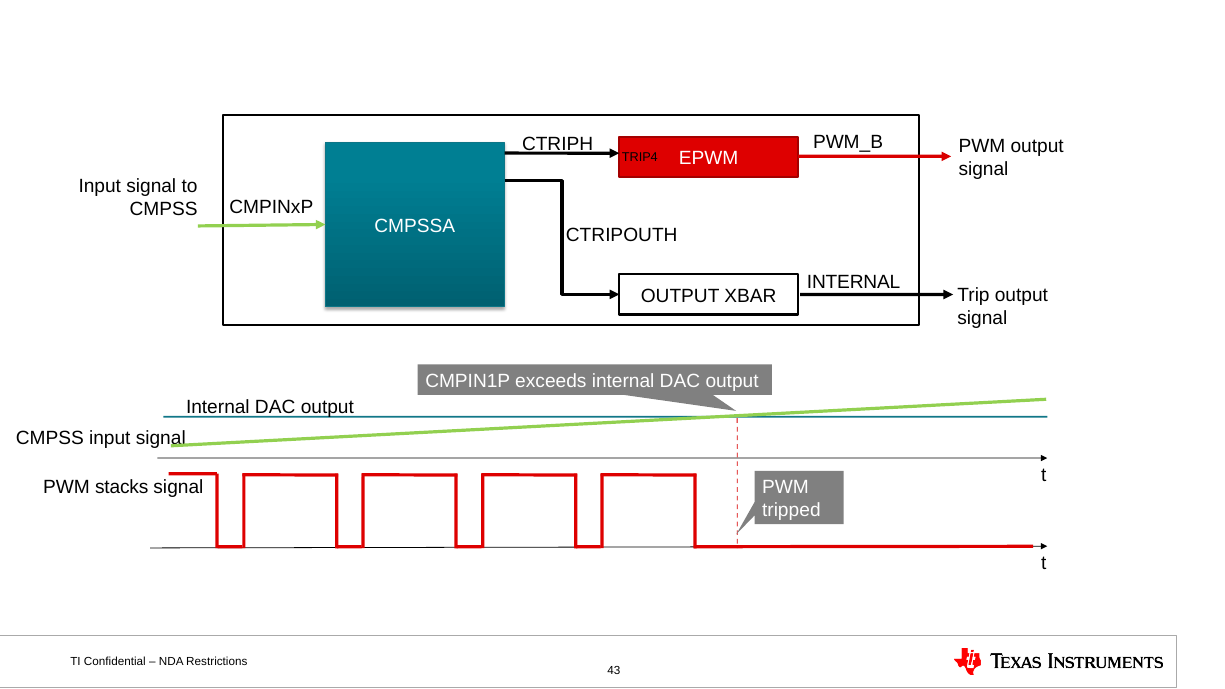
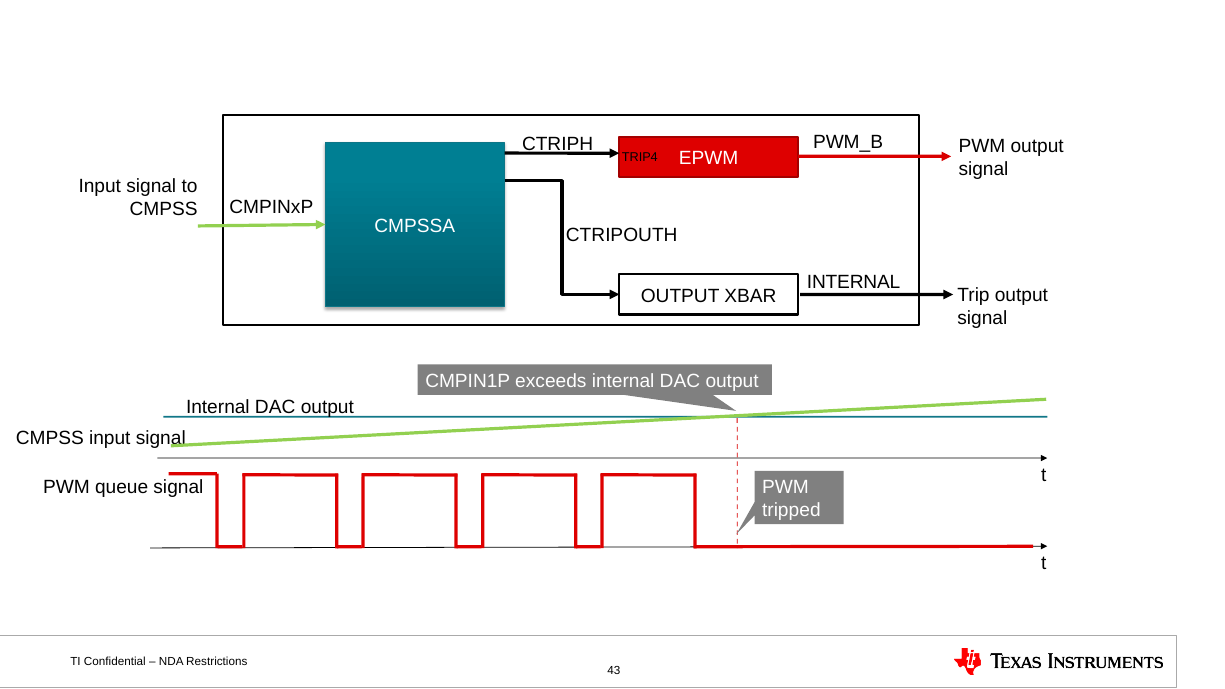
stacks: stacks -> queue
